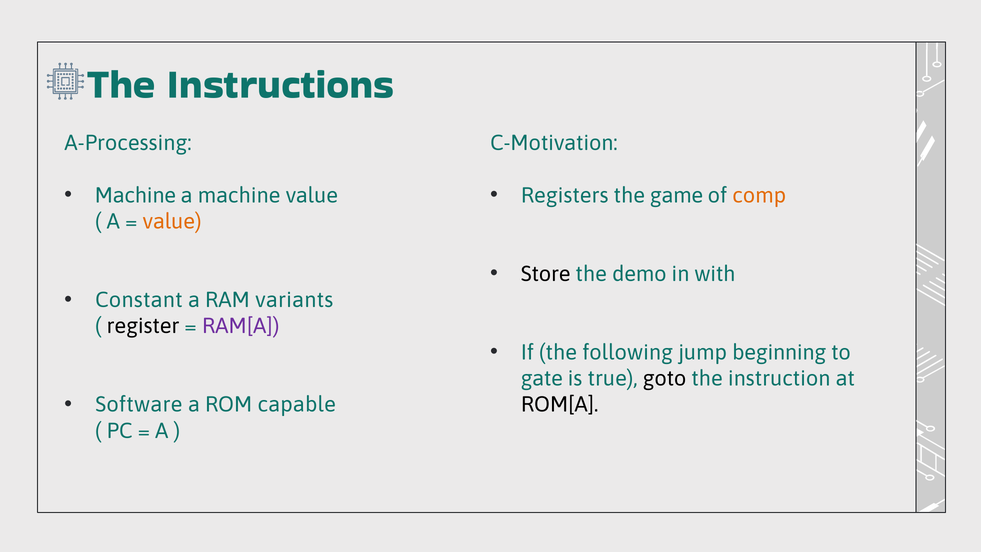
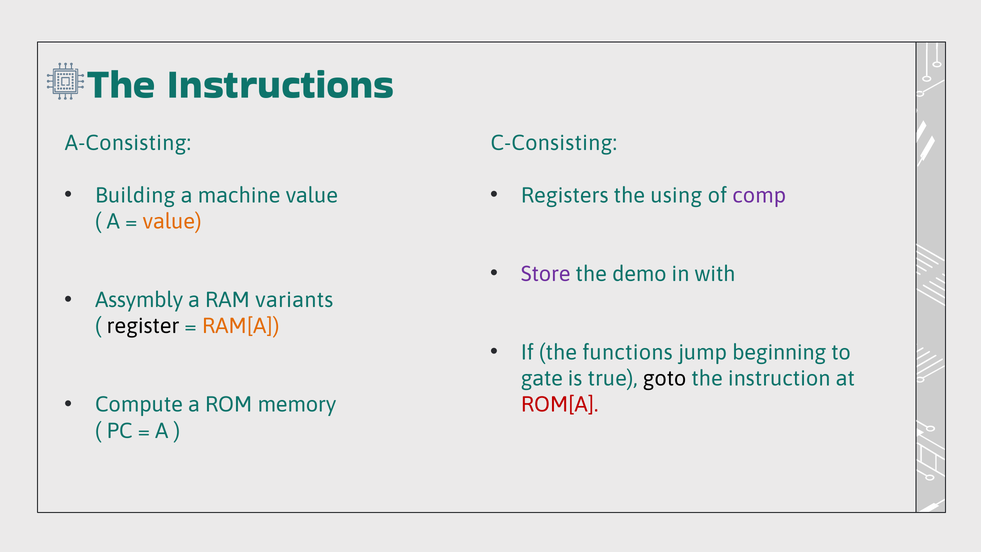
A-Processing: A-Processing -> A-Consisting
C-Motivation: C-Motivation -> C-Consisting
Machine at (135, 195): Machine -> Building
game: game -> using
comp colour: orange -> purple
Store colour: black -> purple
Constant: Constant -> Assymbly
RAM[A colour: purple -> orange
following: following -> functions
Software: Software -> Compute
capable: capable -> memory
ROM[A colour: black -> red
